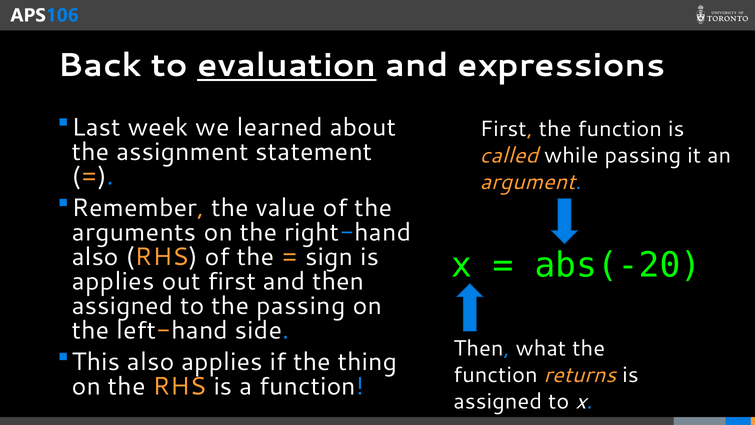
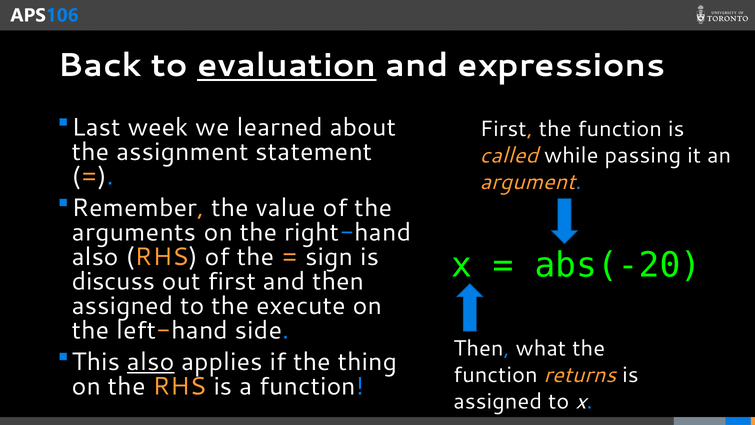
applies at (113, 281): applies -> discuss
the passing: passing -> execute
also at (151, 362) underline: none -> present
